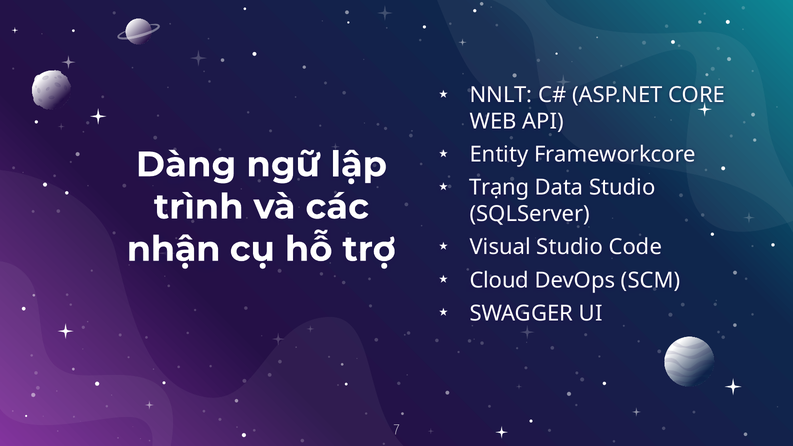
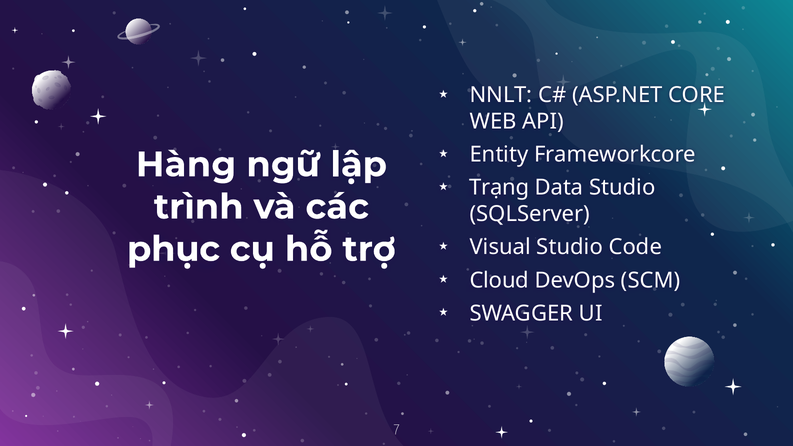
Dàng: Dàng -> Hàng
nhận: nhận -> phục
